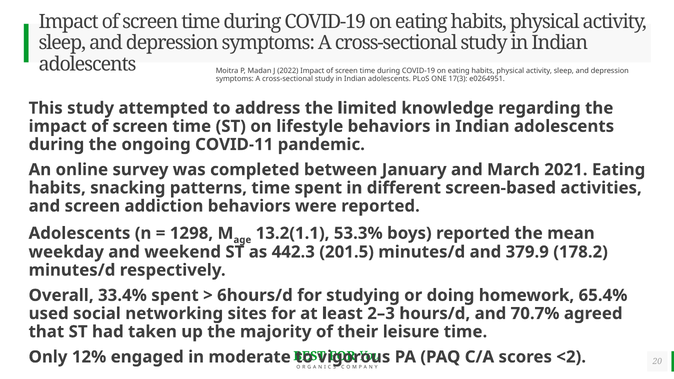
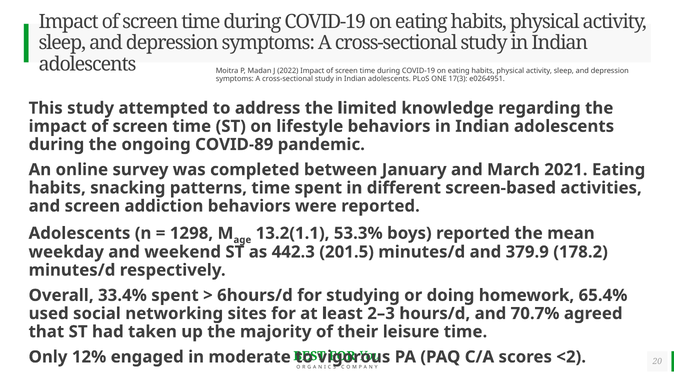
COVID-11: COVID-11 -> COVID-89
